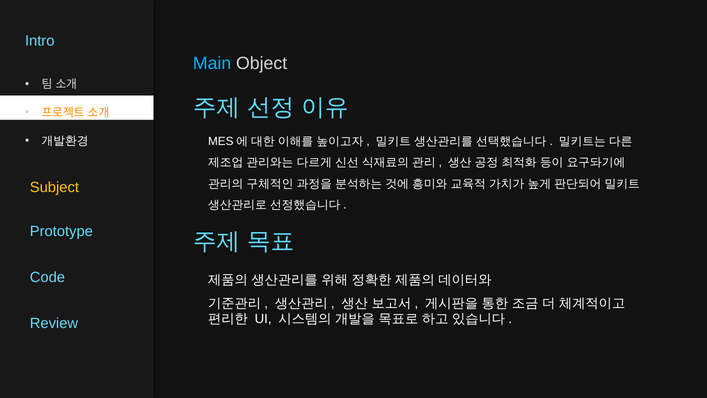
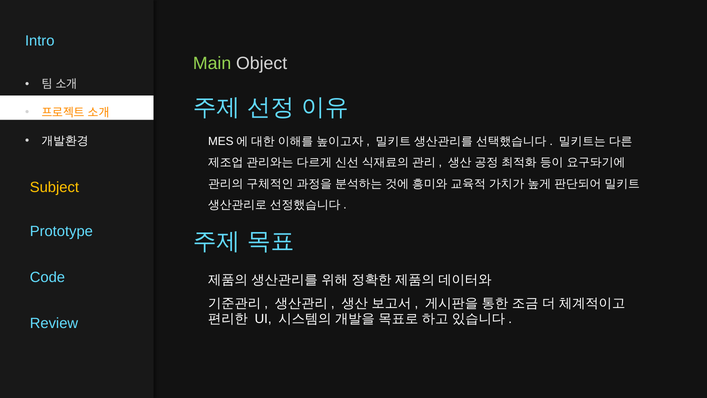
Main colour: light blue -> light green
